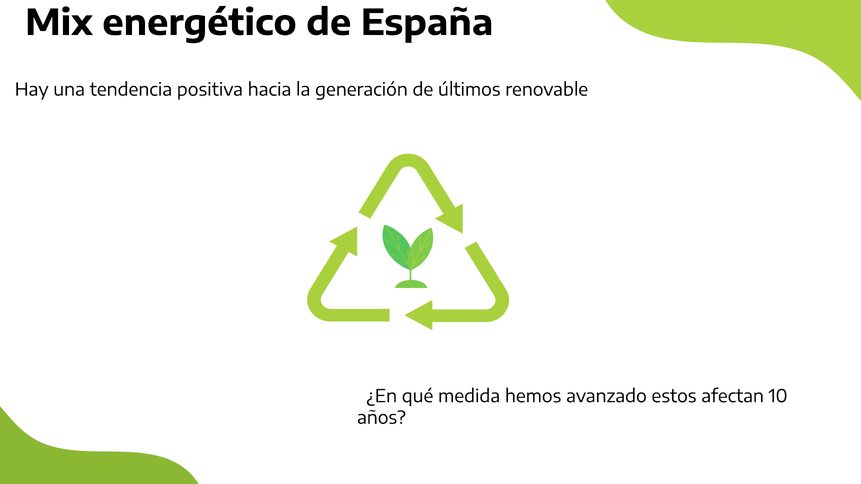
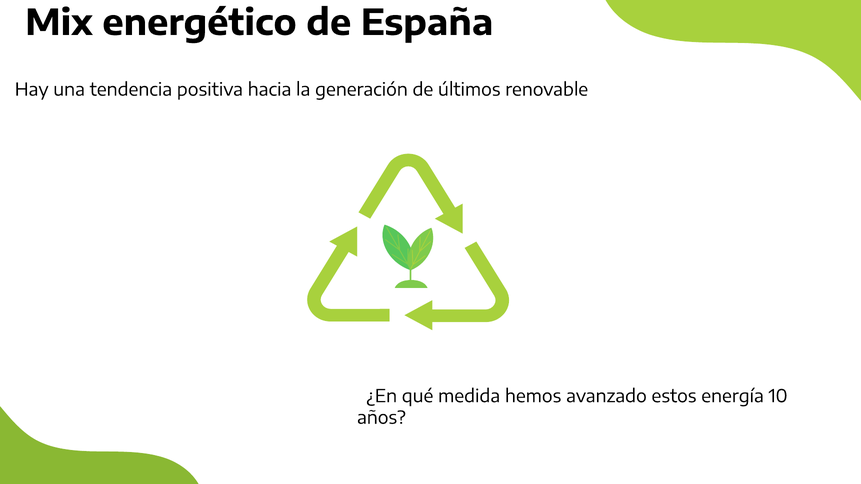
afectan: afectan -> energía
